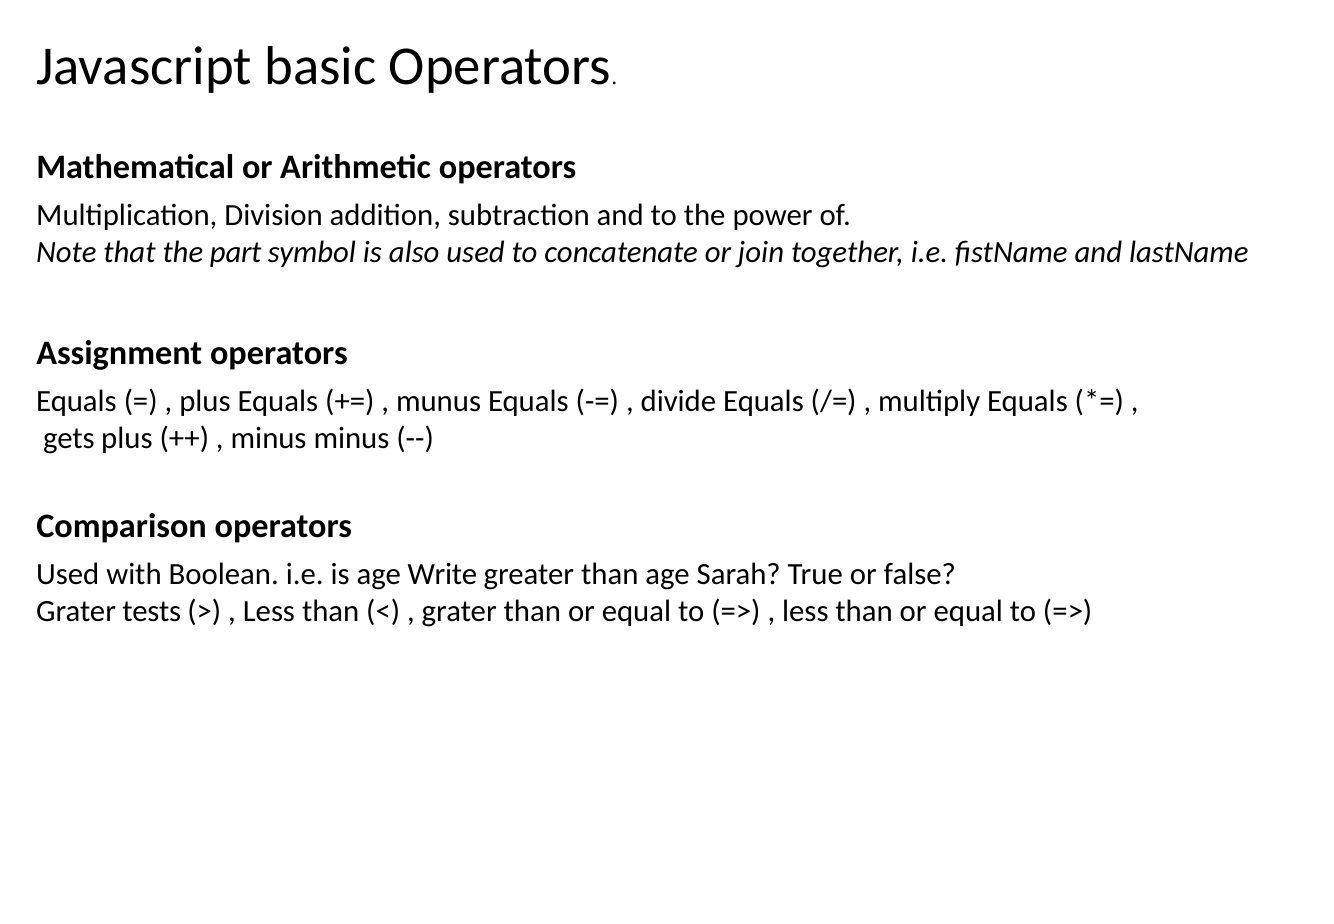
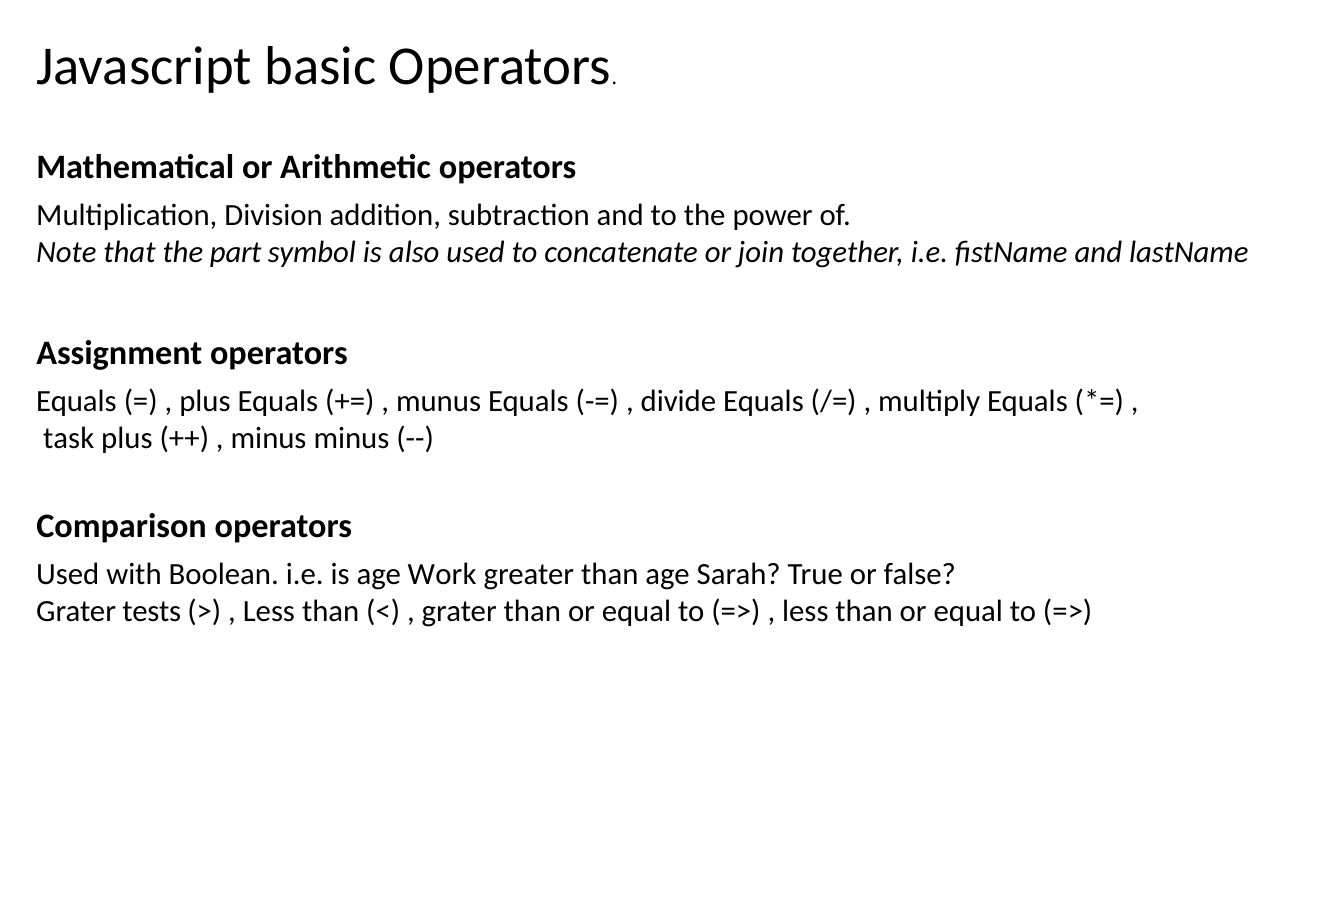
gets: gets -> task
Write: Write -> Work
